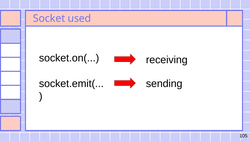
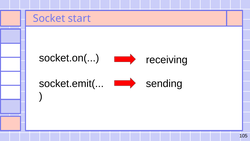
used: used -> start
